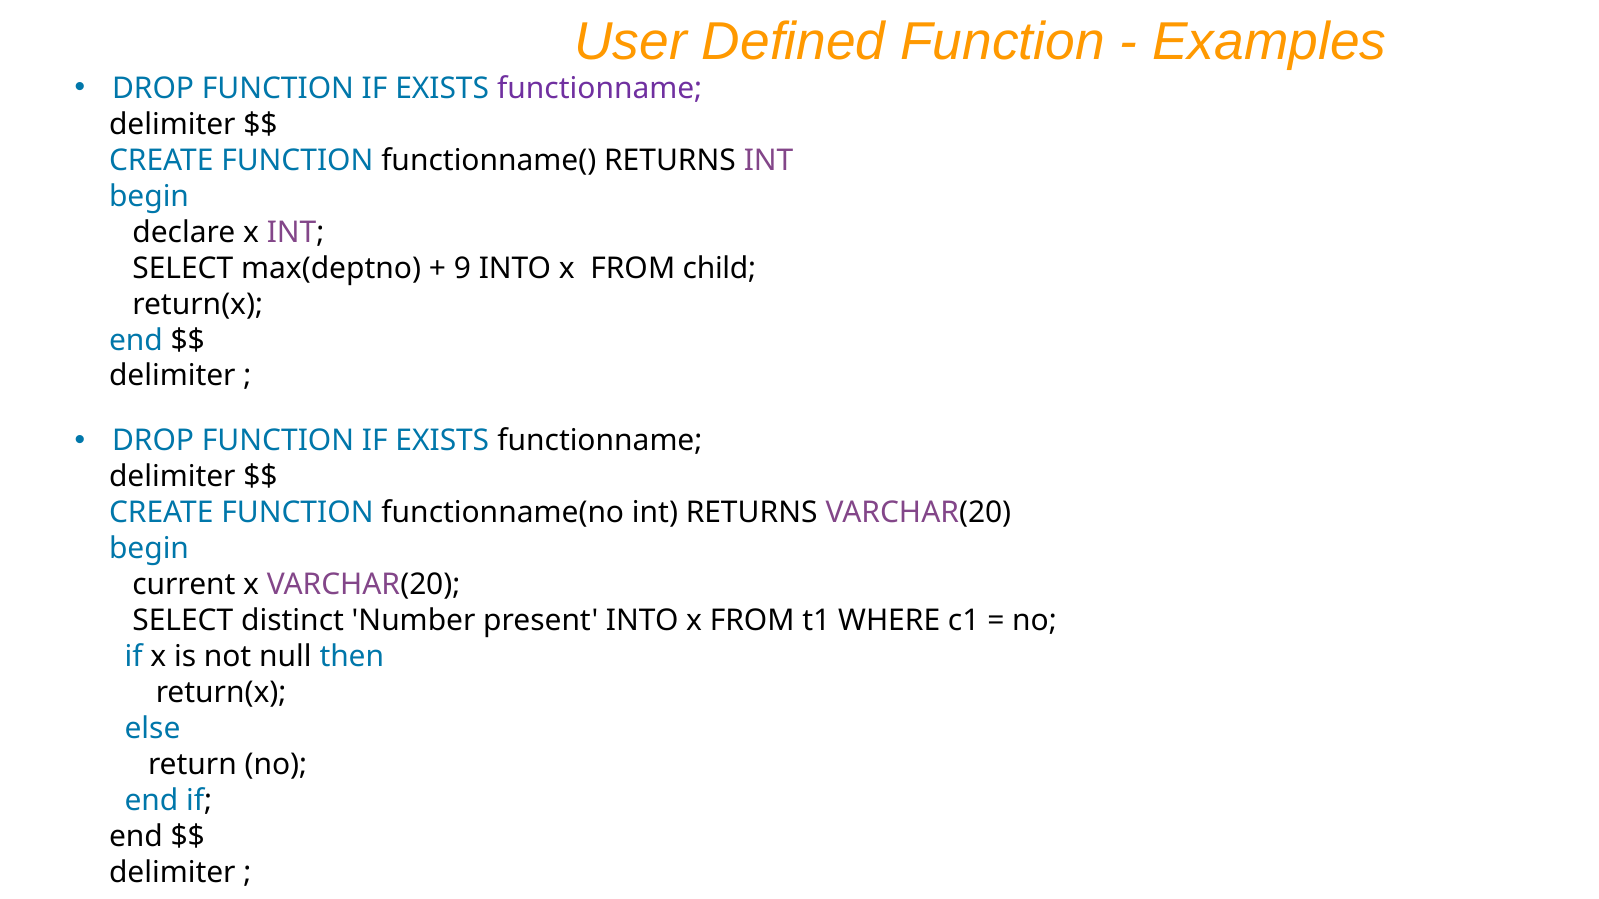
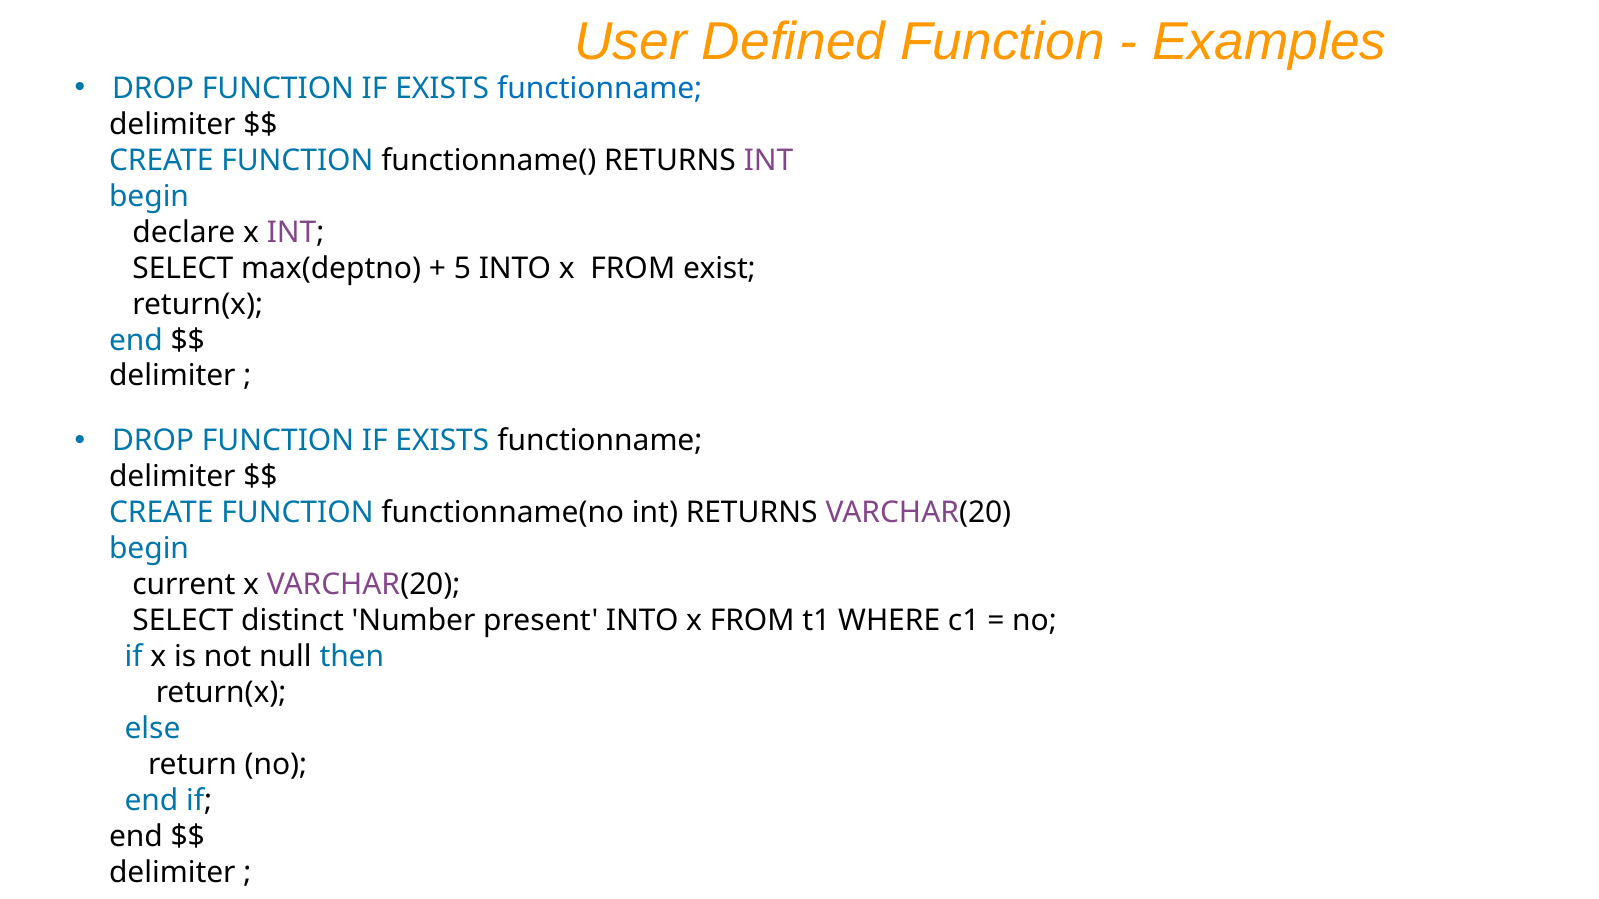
functionname at (600, 88) colour: purple -> blue
9: 9 -> 5
child: child -> exist
